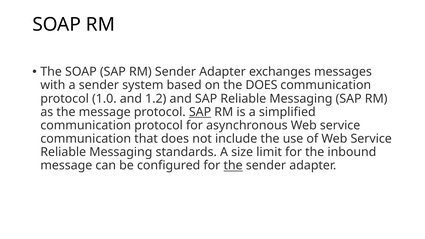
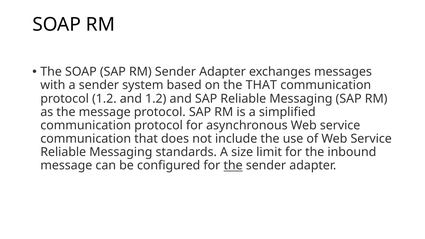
the DOES: DOES -> THAT
protocol 1.0: 1.0 -> 1.2
SAP at (200, 112) underline: present -> none
